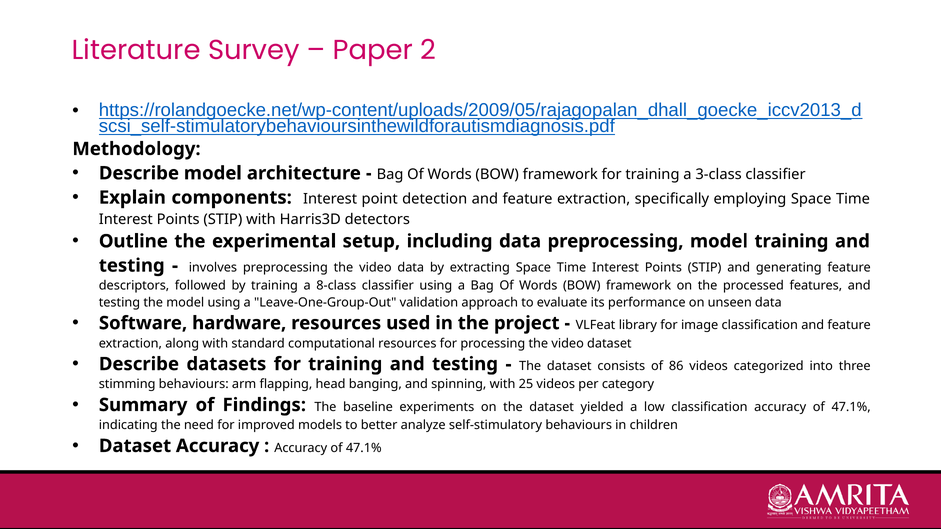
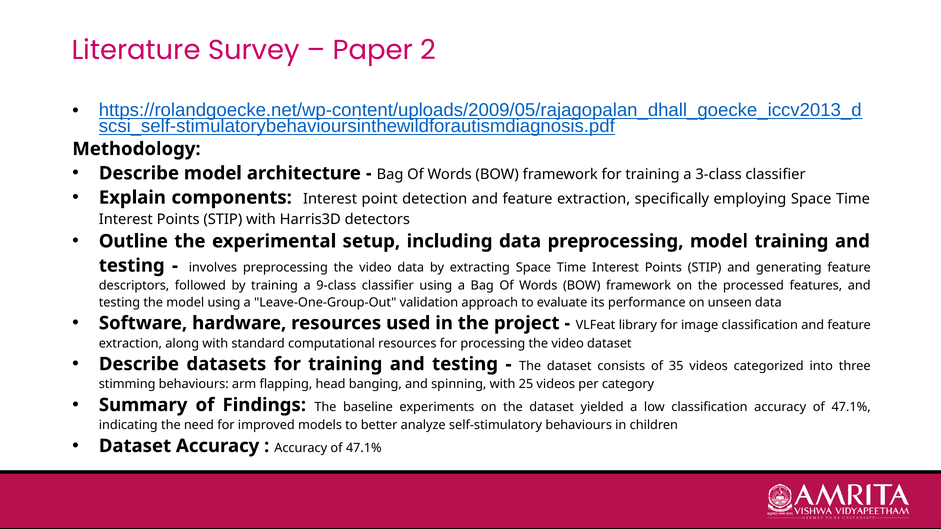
8-class: 8-class -> 9-class
86: 86 -> 35
